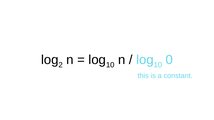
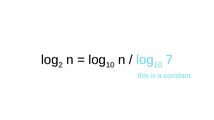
0: 0 -> 7
